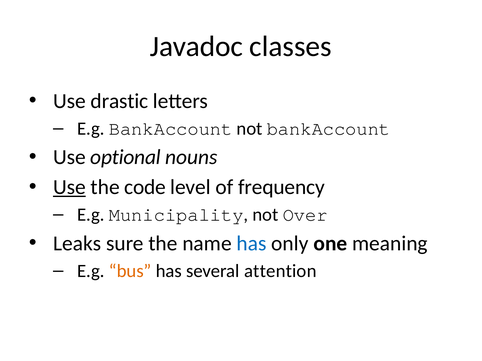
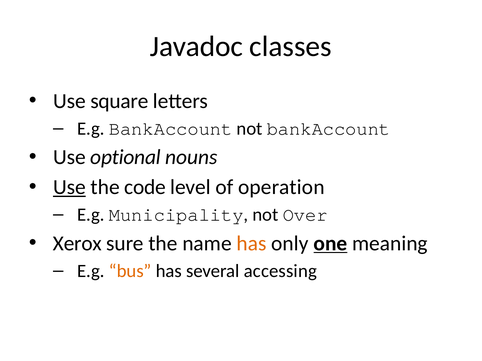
drastic: drastic -> square
frequency: frequency -> operation
Leaks: Leaks -> Xerox
has at (251, 244) colour: blue -> orange
one underline: none -> present
attention: attention -> accessing
